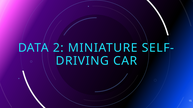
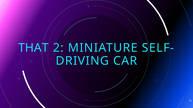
DATA: DATA -> THAT
